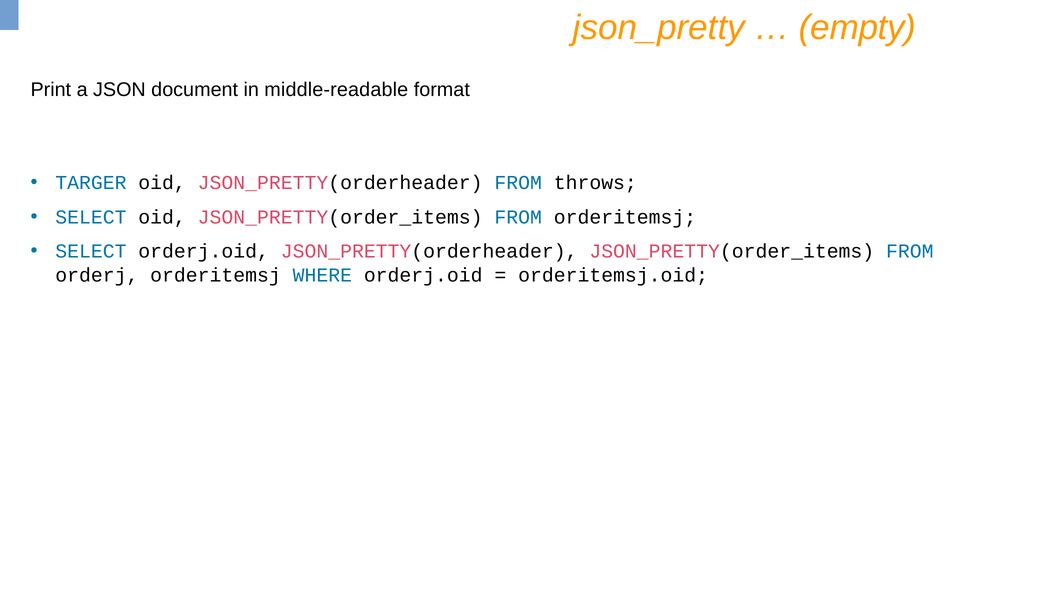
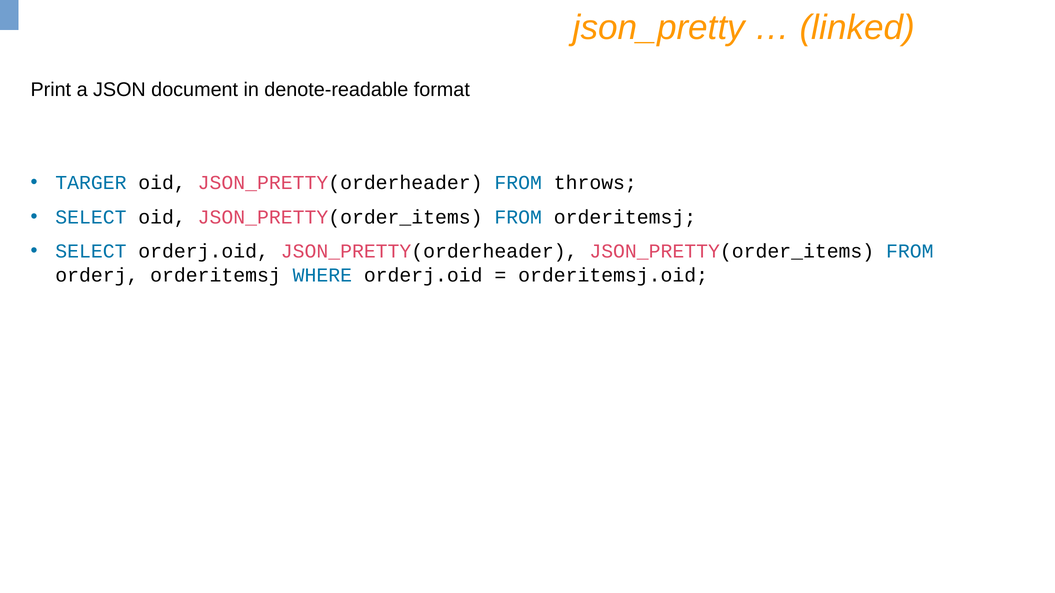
empty: empty -> linked
middle-readable: middle-readable -> denote-readable
